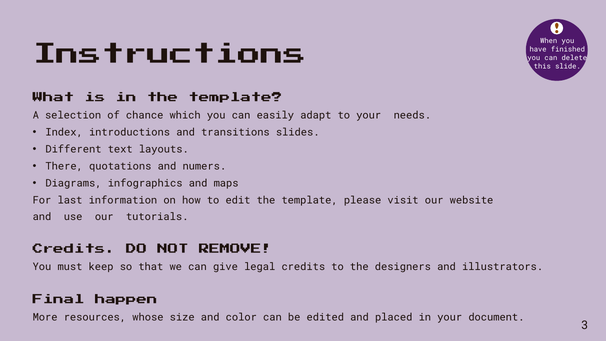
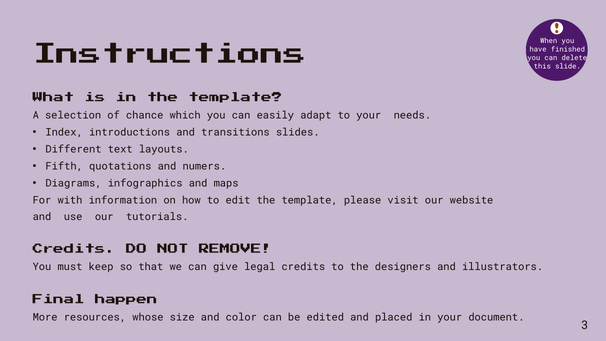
There: There -> Fifth
last: last -> with
